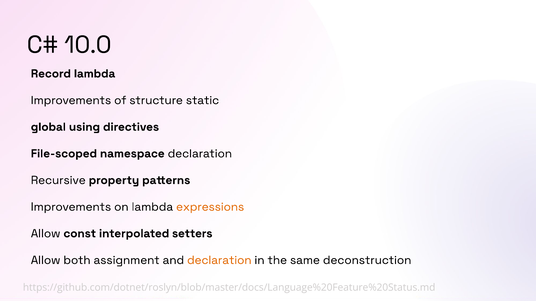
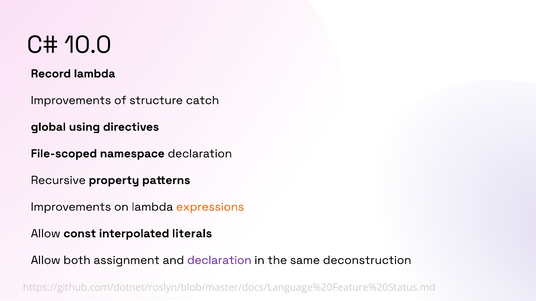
static: static -> catch
setters: setters -> literals
declaration at (219, 260) colour: orange -> purple
